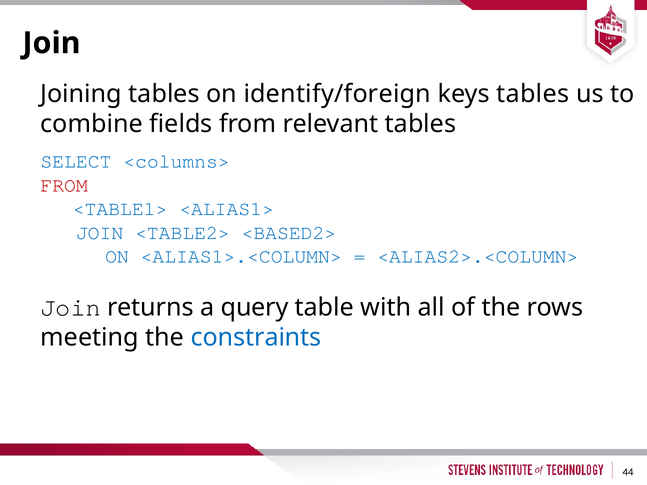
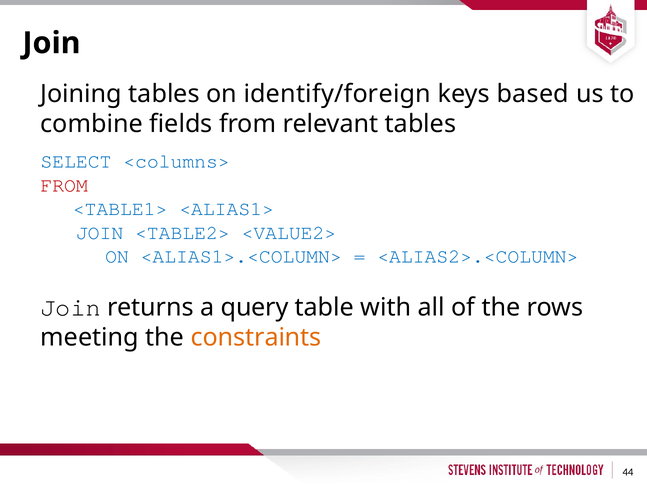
keys tables: tables -> based
<BASED2>: <BASED2> -> <VALUE2>
constraints colour: blue -> orange
